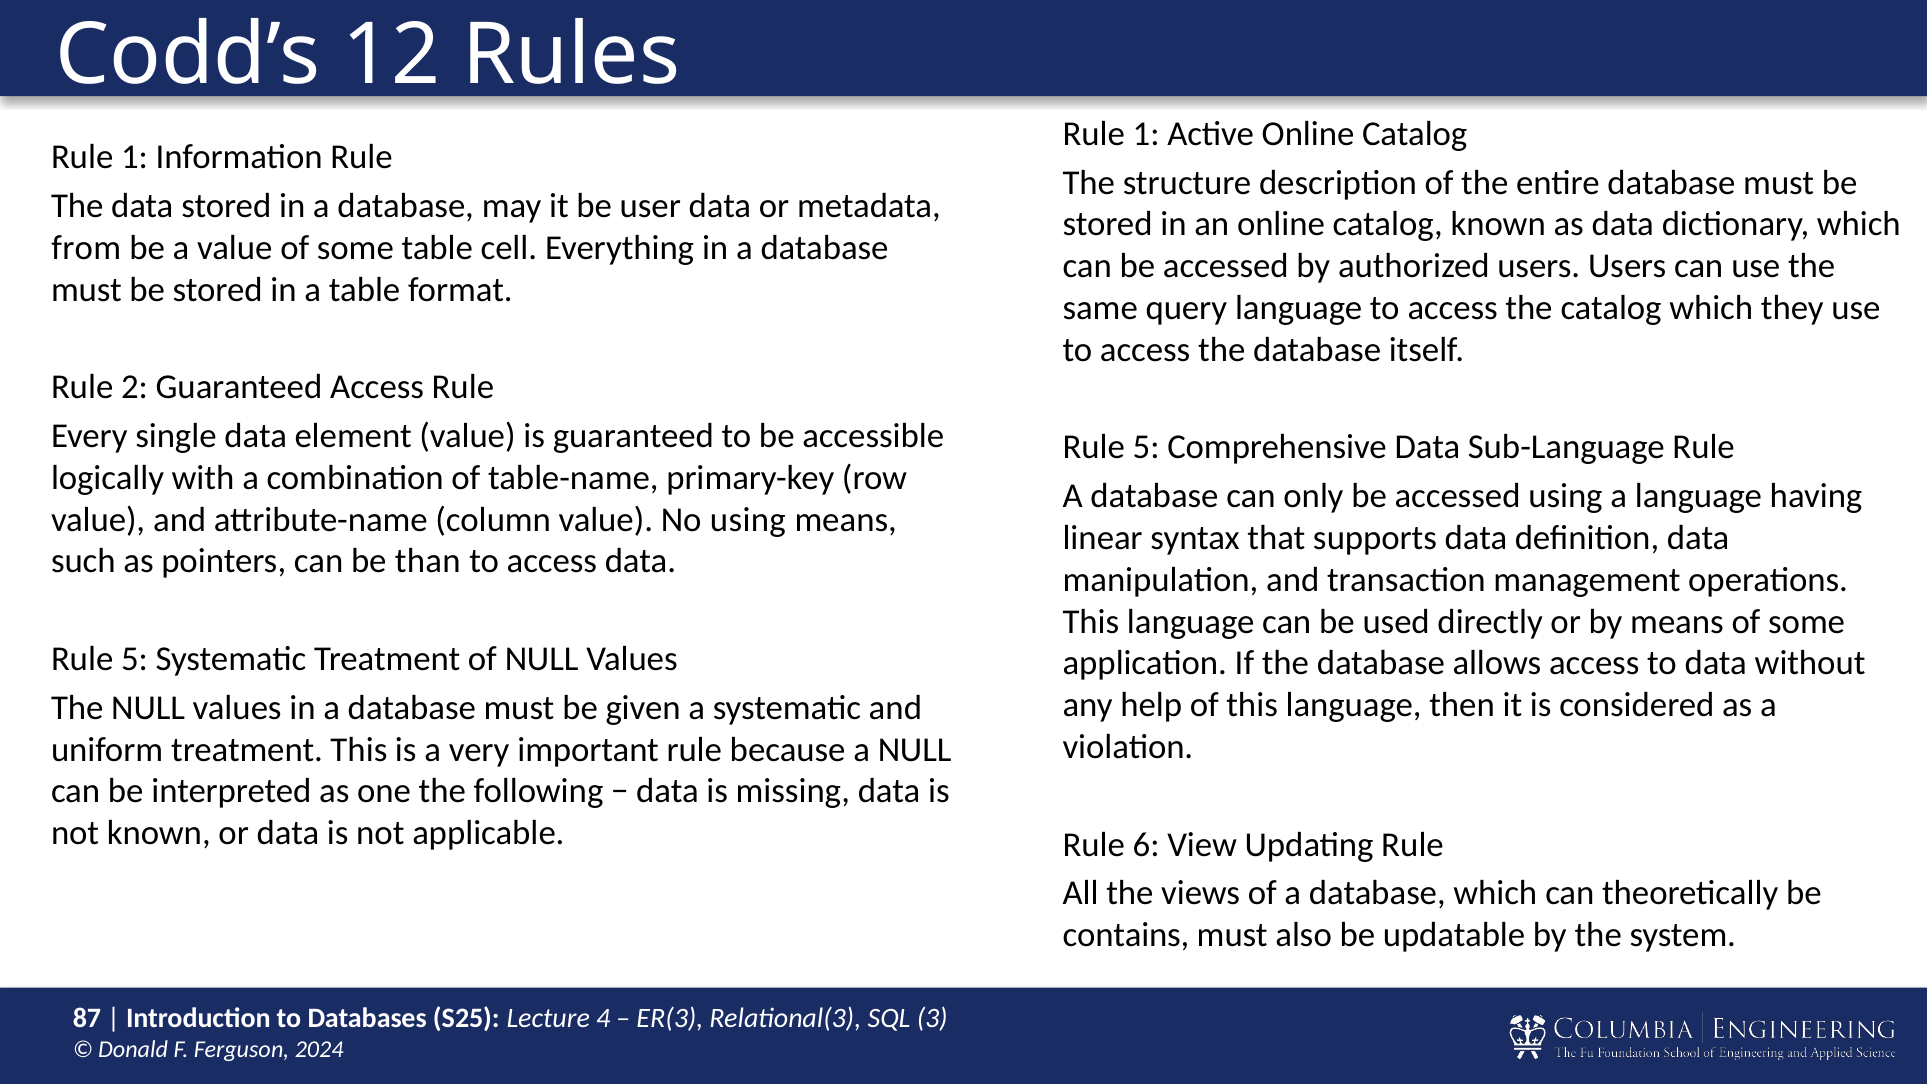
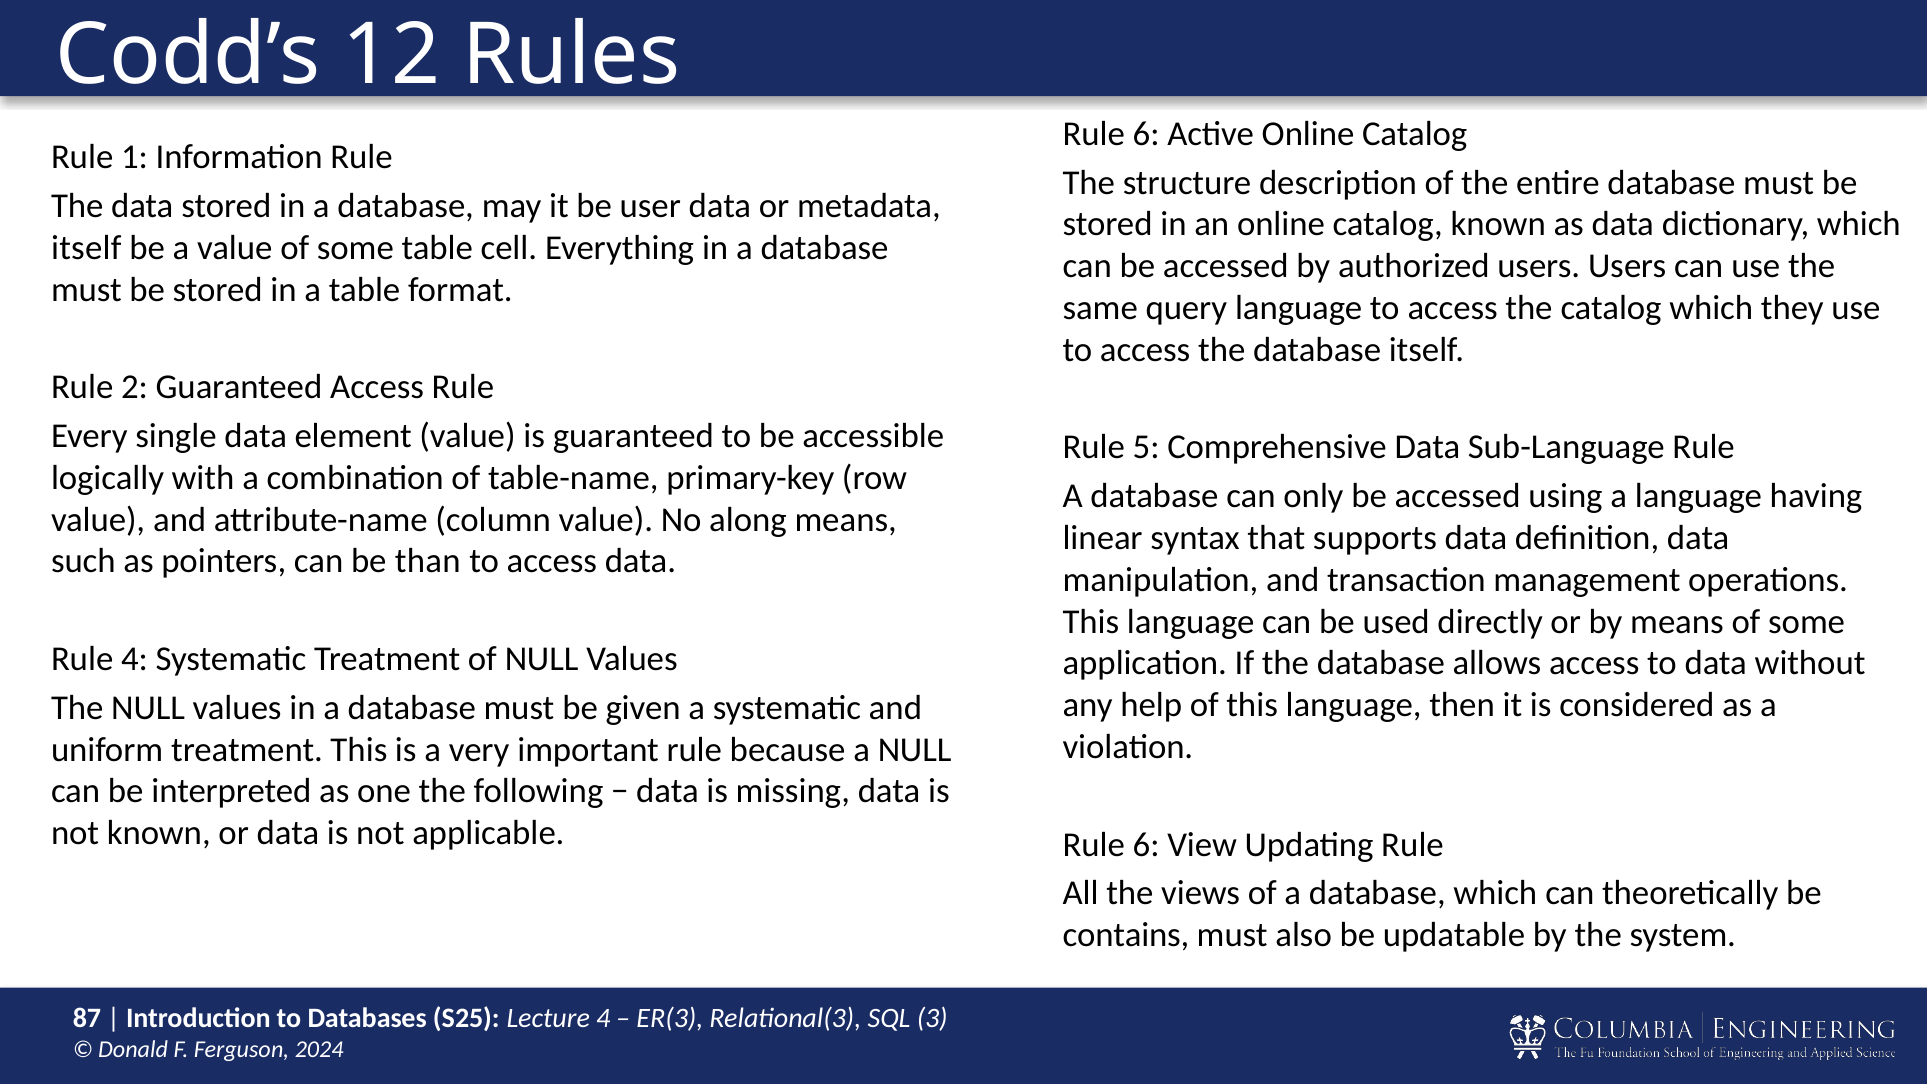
1 at (1146, 134): 1 -> 6
from at (86, 248): from -> itself
No using: using -> along
5 at (134, 659): 5 -> 4
